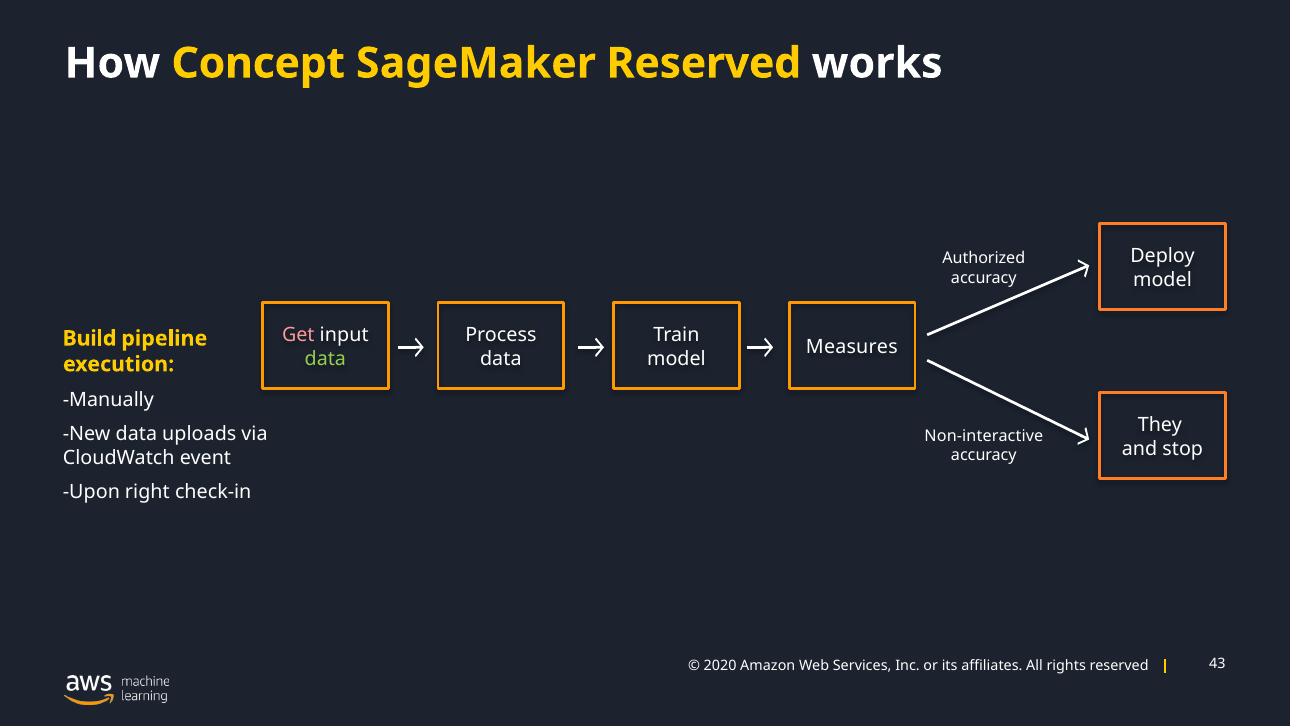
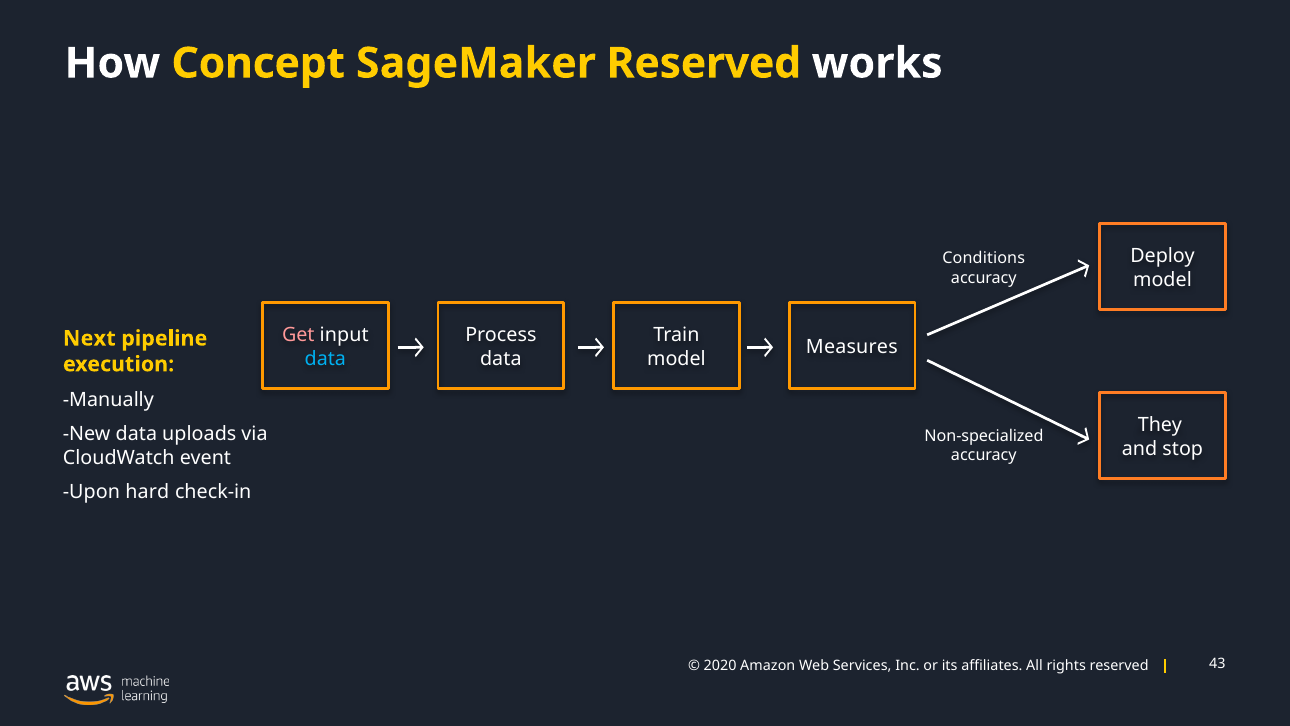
Authorized: Authorized -> Conditions
Build: Build -> Next
data at (325, 359) colour: light green -> light blue
Non-interactive: Non-interactive -> Non-specialized
right: right -> hard
